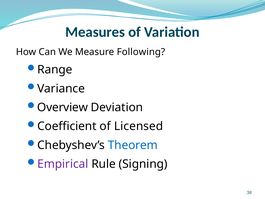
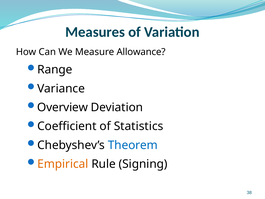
Following: Following -> Allowance
Licensed: Licensed -> Statistics
Empirical colour: purple -> orange
